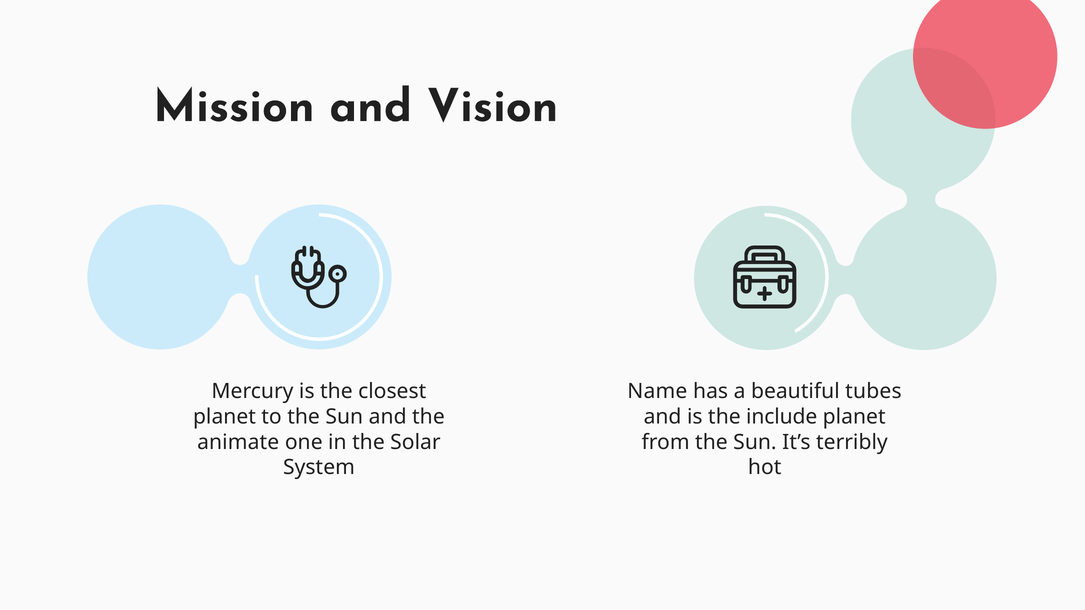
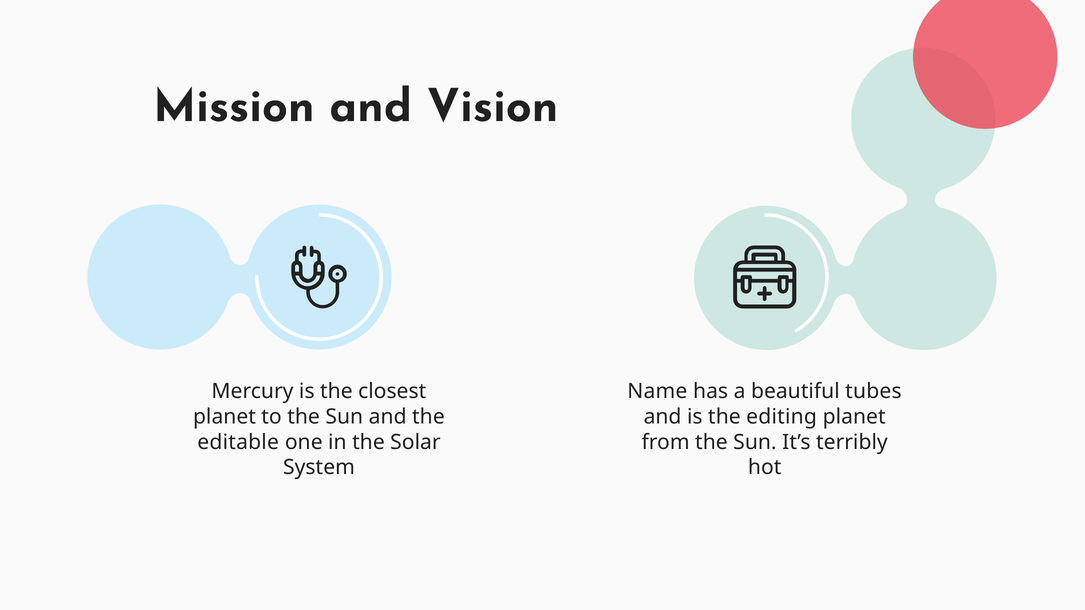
include: include -> editing
animate: animate -> editable
